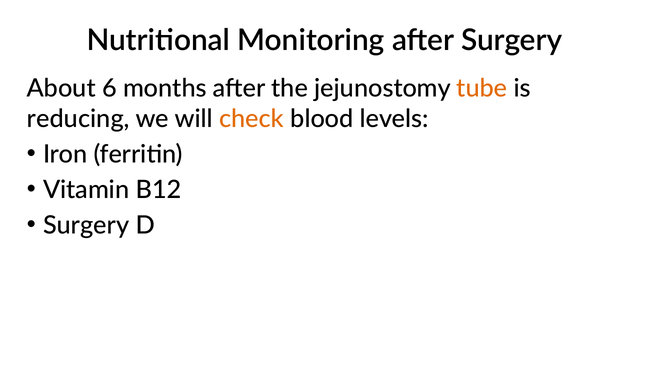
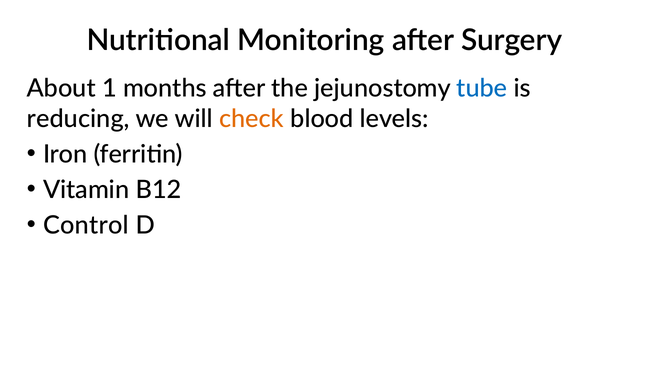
6: 6 -> 1
tube colour: orange -> blue
Surgery at (86, 225): Surgery -> Control
